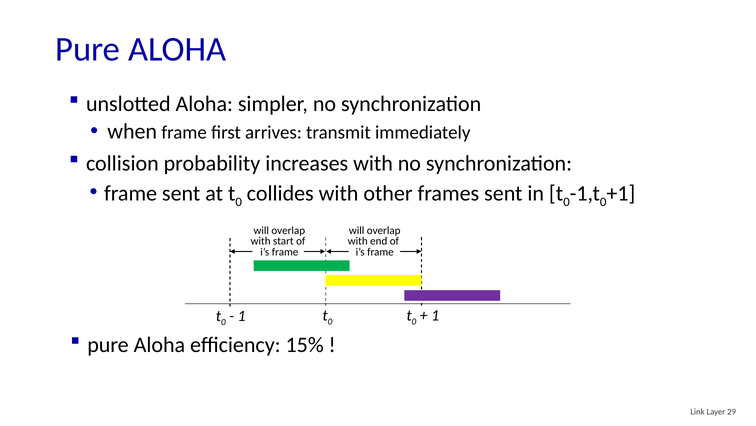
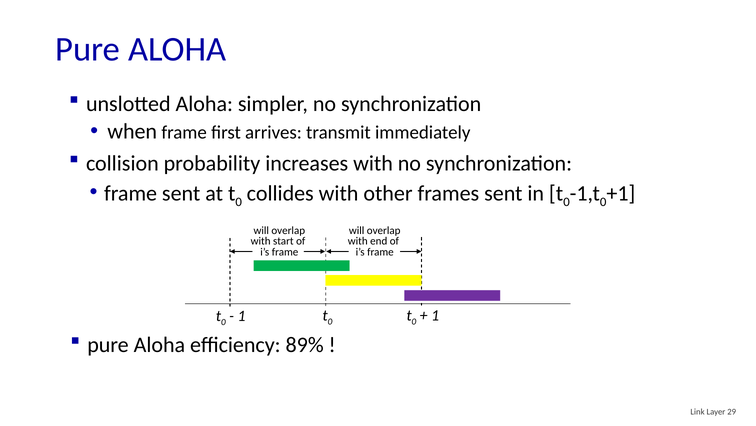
15%: 15% -> 89%
